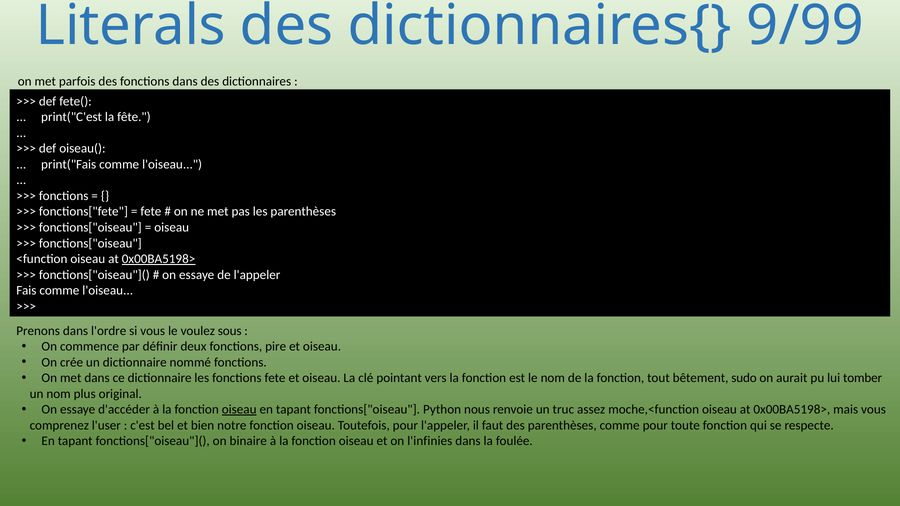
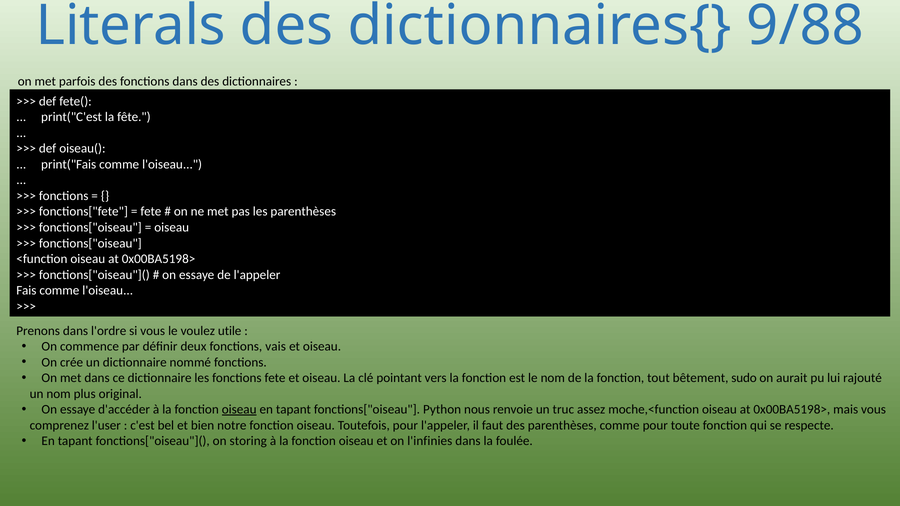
9/99: 9/99 -> 9/88
0x00BA5198> at (159, 259) underline: present -> none
sous: sous -> utile
pire: pire -> vais
tomber: tomber -> rajouté
binaire: binaire -> storing
